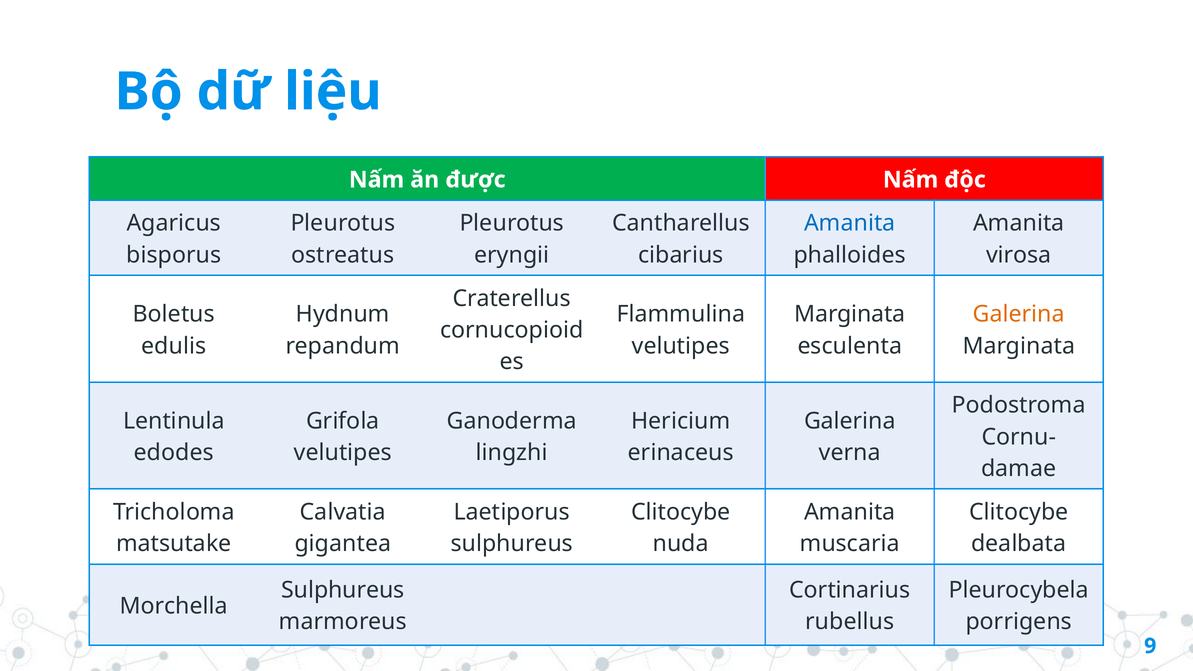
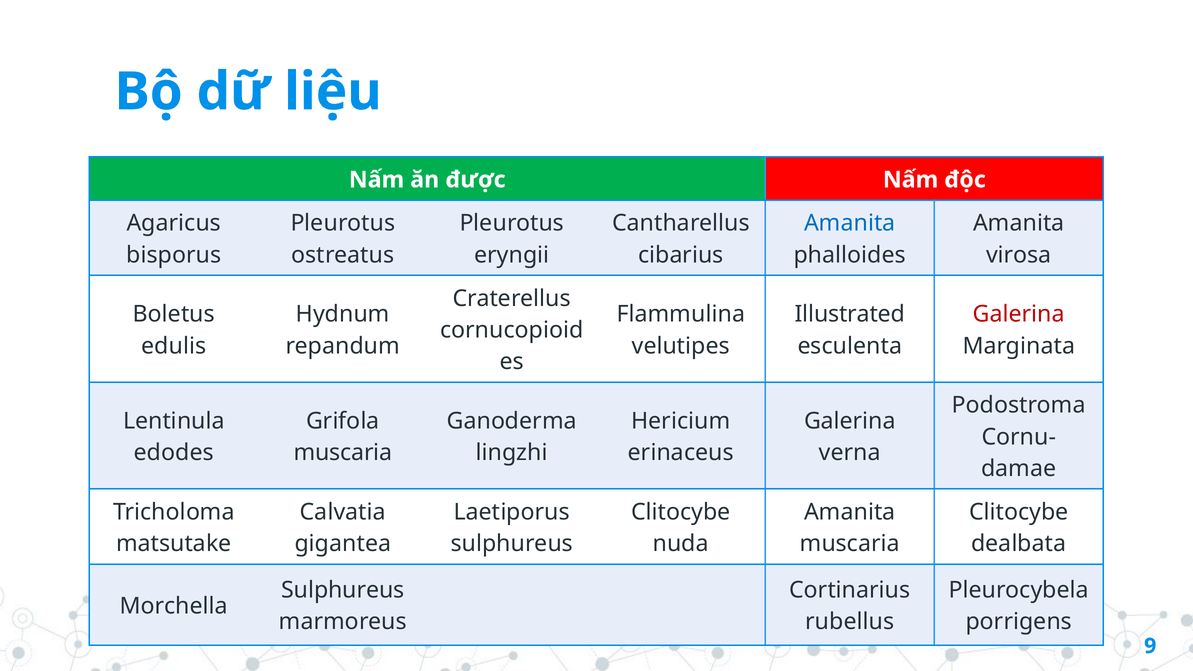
Marginata at (850, 314): Marginata -> Illustrated
Galerina at (1019, 314) colour: orange -> red
velutipes at (343, 453): velutipes -> muscaria
